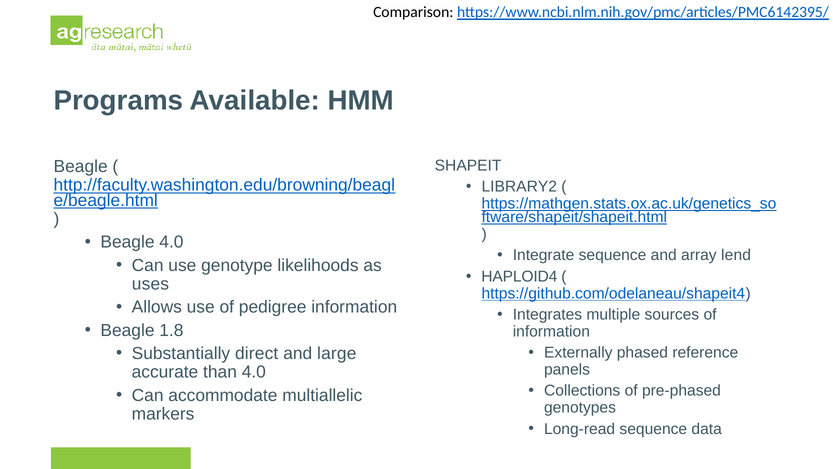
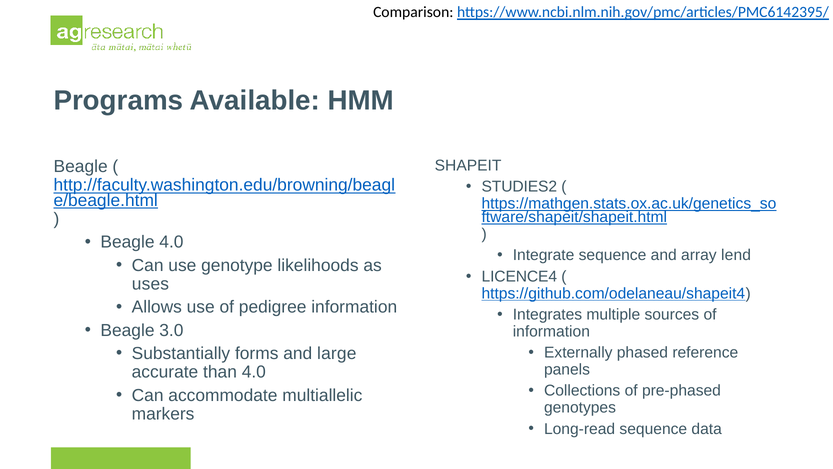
LIBRARY2: LIBRARY2 -> STUDIES2
HAPLOID4: HAPLOID4 -> LICENCE4
1.8: 1.8 -> 3.0
direct: direct -> forms
